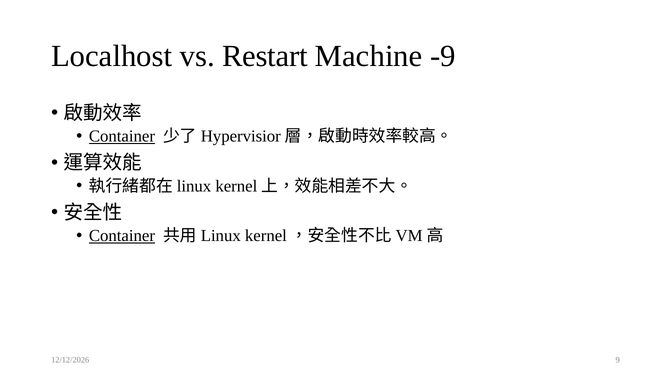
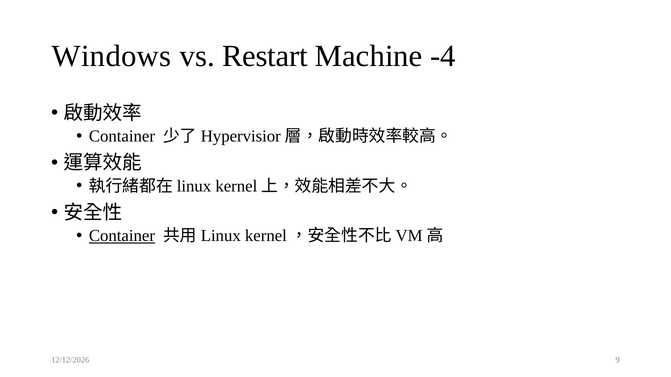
Localhost: Localhost -> Windows
-9: -9 -> -4
Container at (122, 137) underline: present -> none
